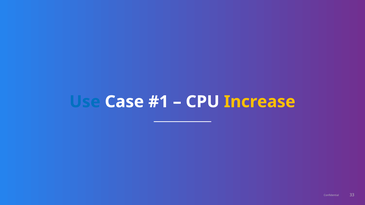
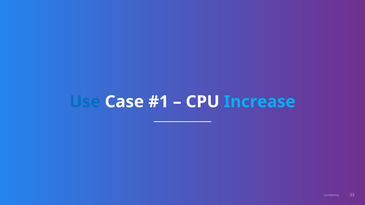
Increase colour: yellow -> light blue
